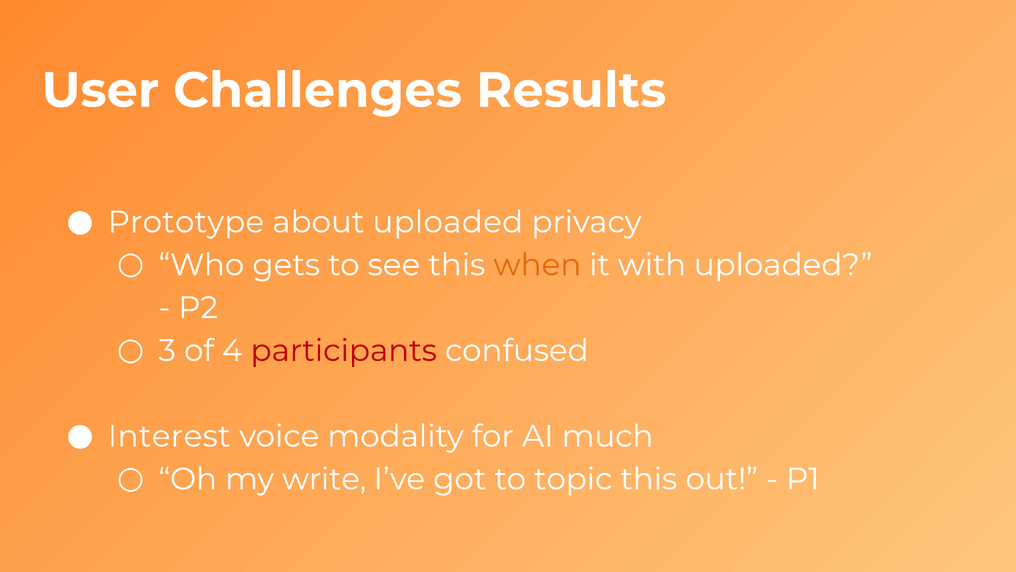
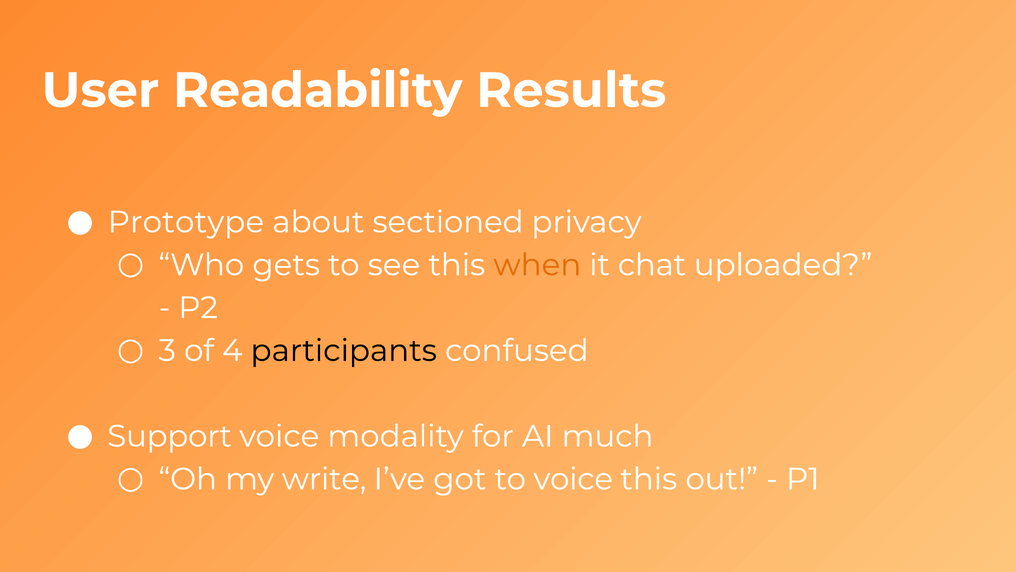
Challenges: Challenges -> Readability
about uploaded: uploaded -> sectioned
with: with -> chat
participants colour: red -> black
Interest: Interest -> Support
to topic: topic -> voice
